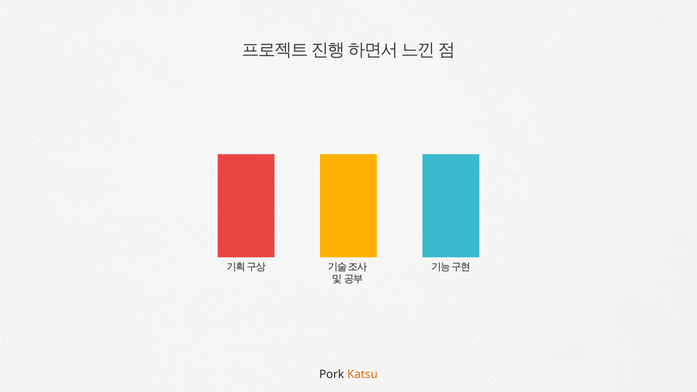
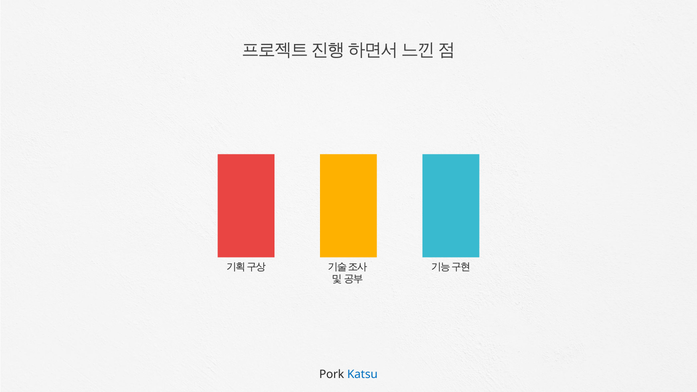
Katsu colour: orange -> blue
